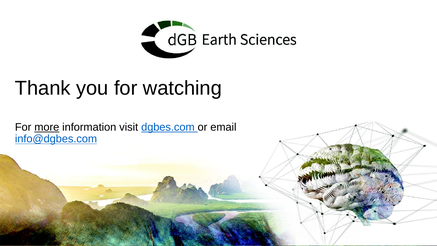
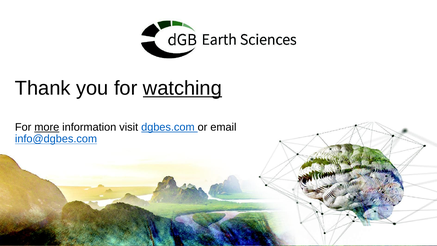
watching underline: none -> present
